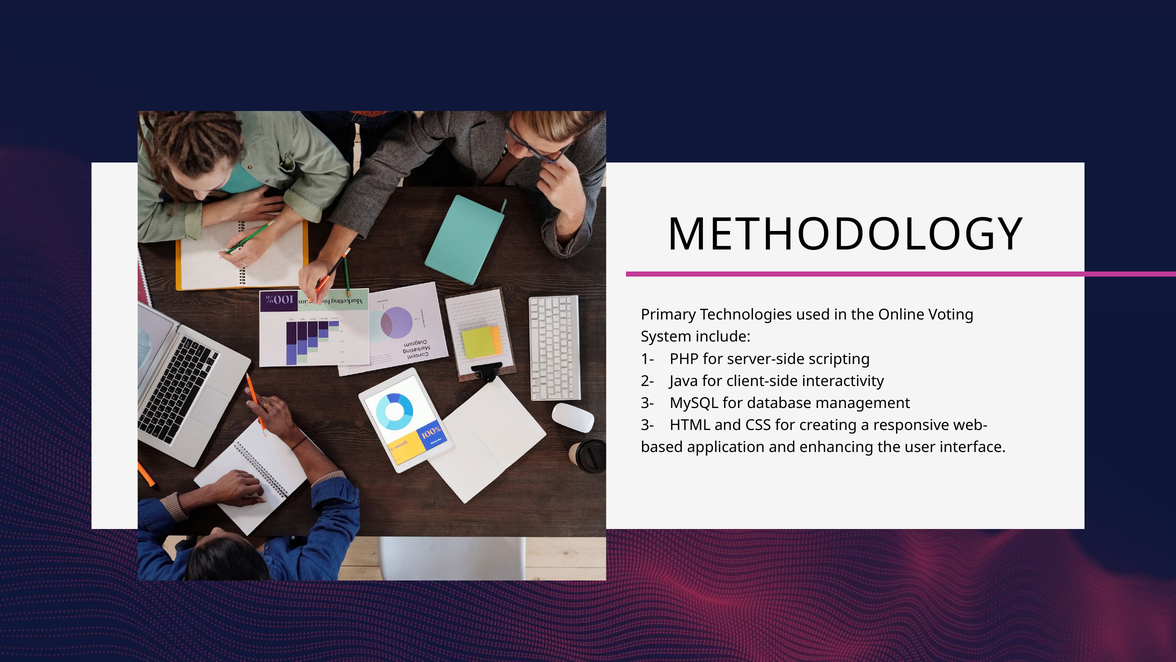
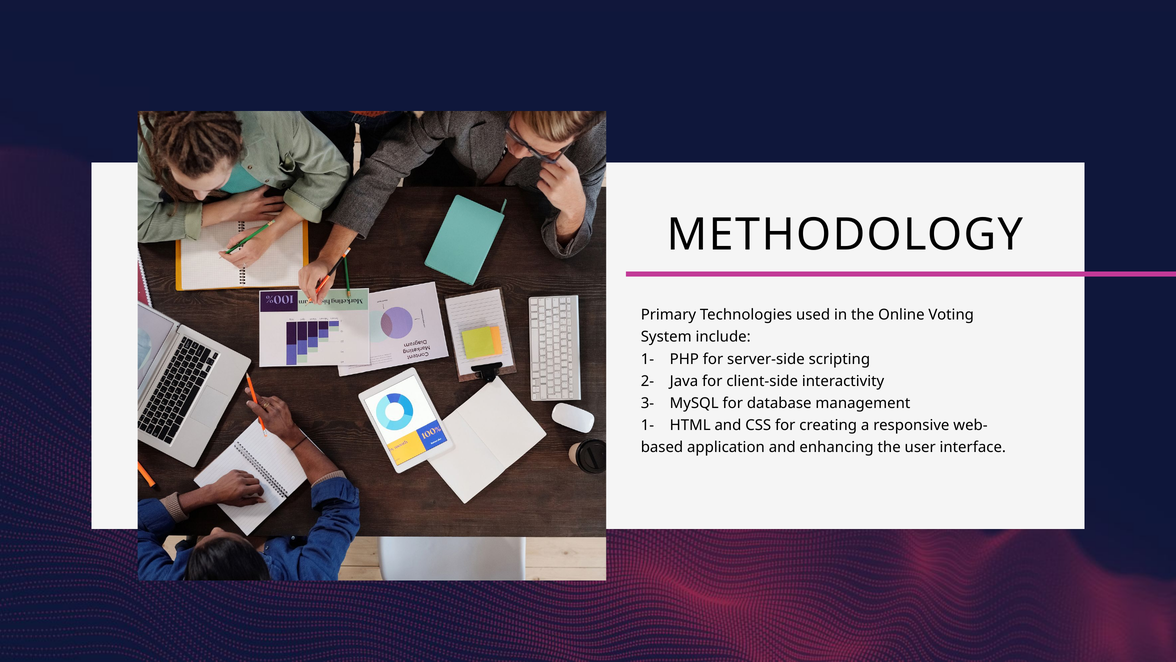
3- at (647, 425): 3- -> 1-
